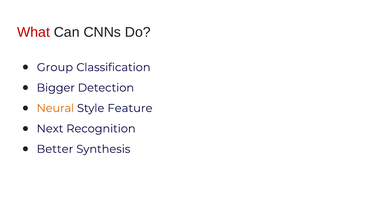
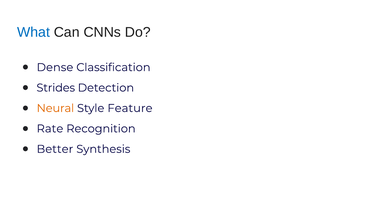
What colour: red -> blue
Group: Group -> Dense
Bigger: Bigger -> Strides
Next: Next -> Rate
